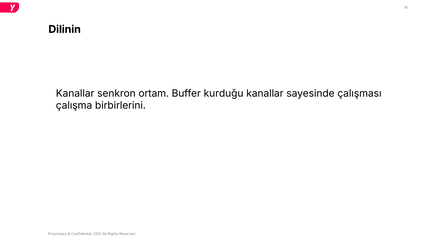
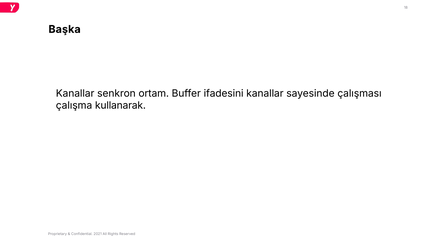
Dilinin: Dilinin -> Başka
kurduğu: kurduğu -> ifadesini
birbirlerini: birbirlerini -> kullanarak
